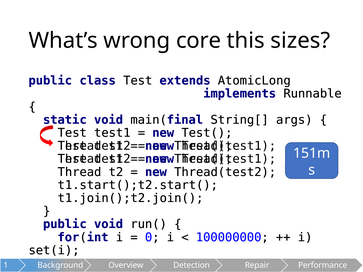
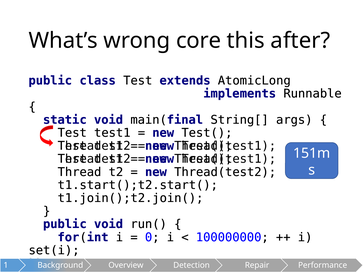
sizes: sizes -> after
